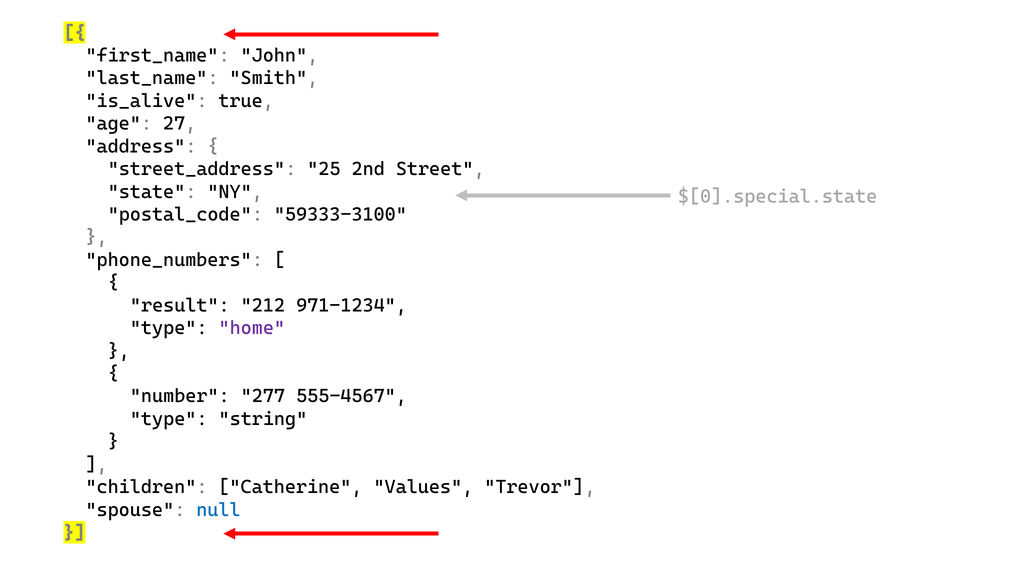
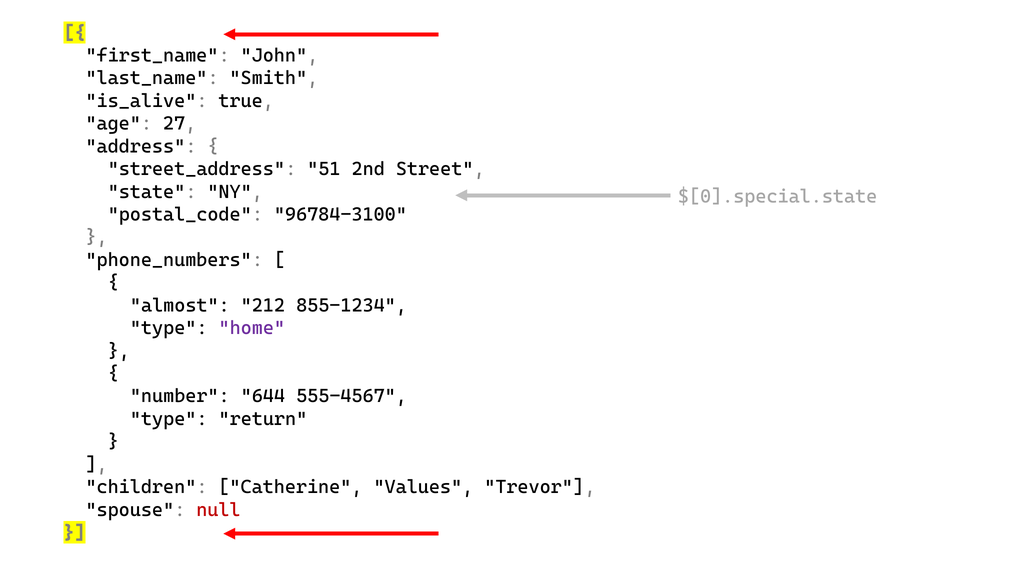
25: 25 -> 51
59333-3100: 59333-3100 -> 96784-3100
result: result -> almost
971-1234: 971-1234 -> 855-1234
277: 277 -> 644
string: string -> return
null colour: blue -> red
